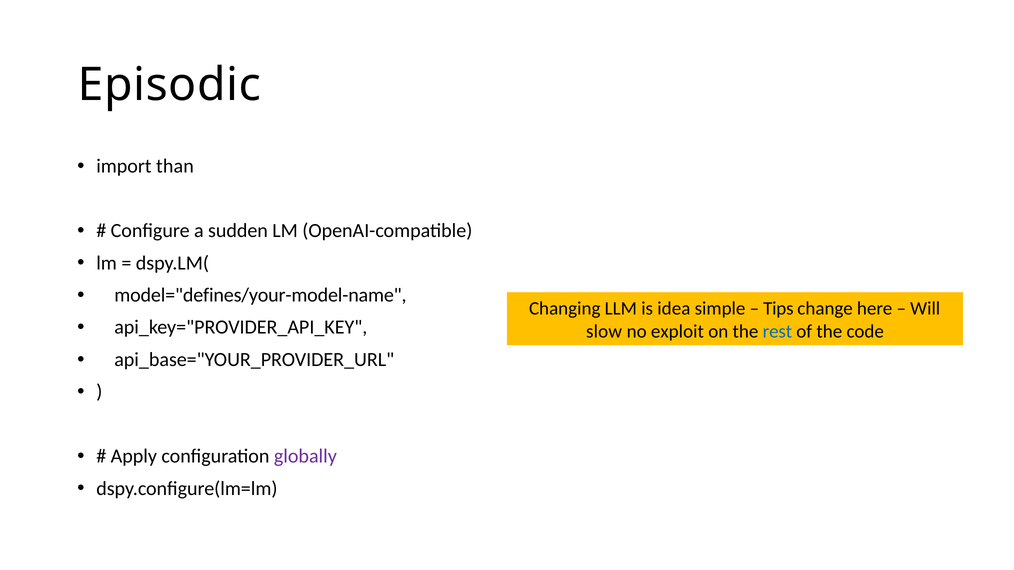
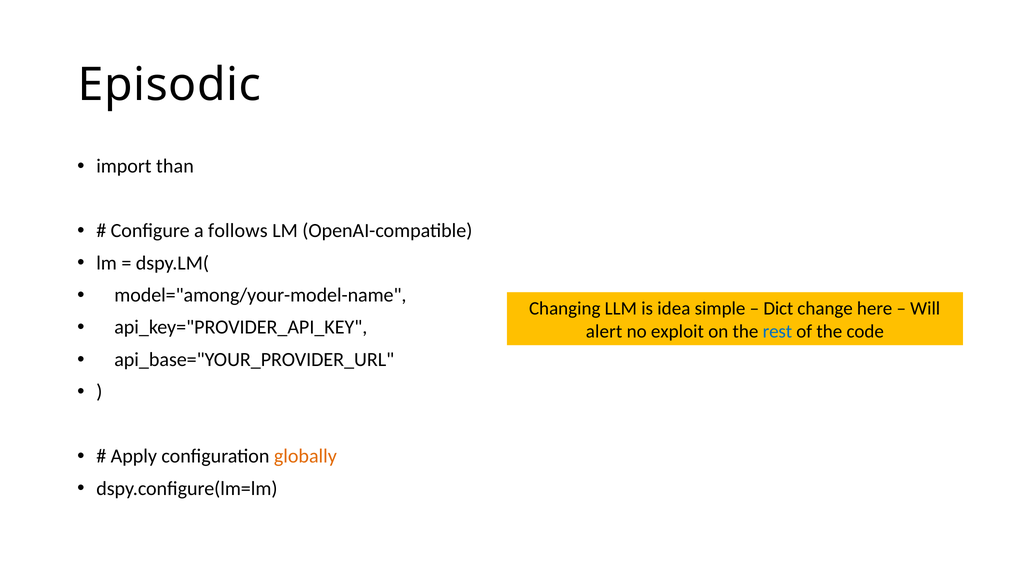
sudden: sudden -> follows
model="defines/your-model-name: model="defines/your-model-name -> model="among/your-model-name
Tips: Tips -> Dict
slow: slow -> alert
globally colour: purple -> orange
